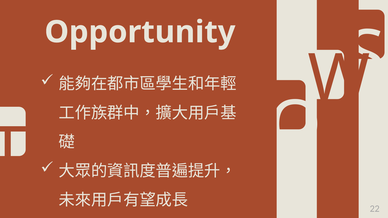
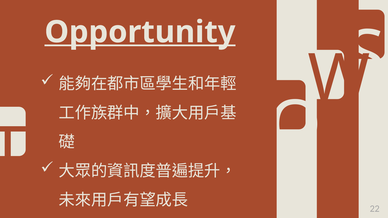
Opportunity underline: none -> present
